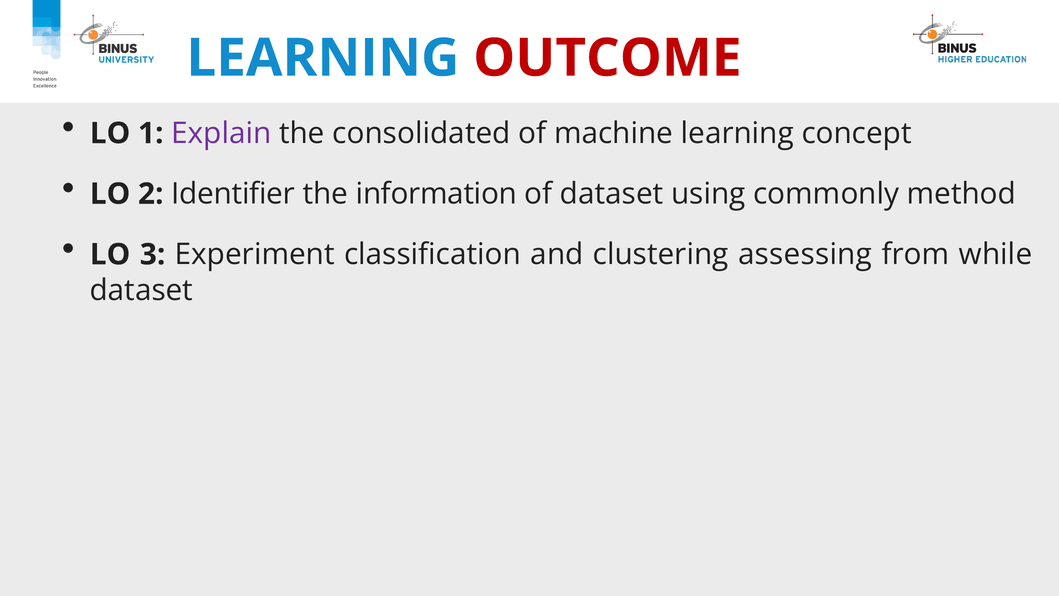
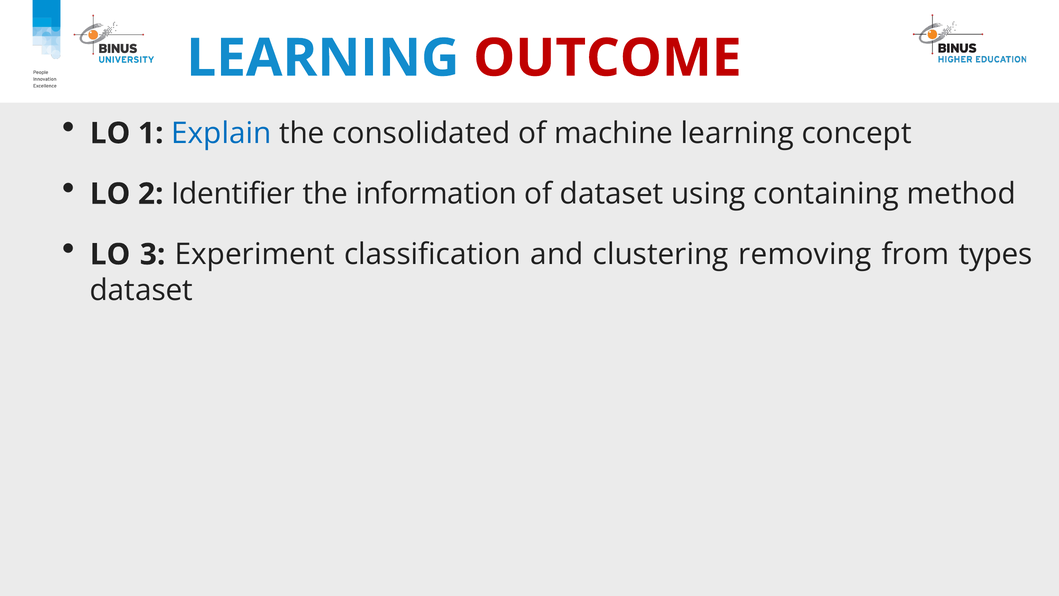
Explain colour: purple -> blue
commonly: commonly -> containing
assessing: assessing -> removing
while: while -> types
